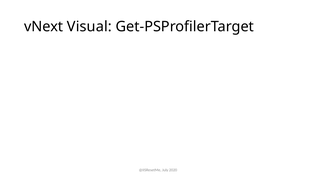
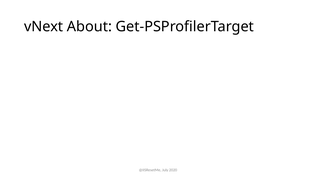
Visual: Visual -> About
